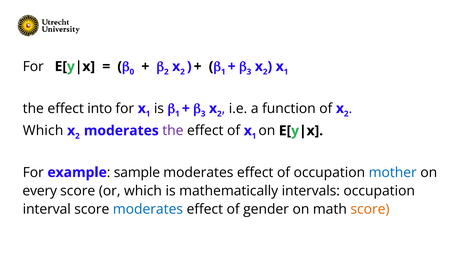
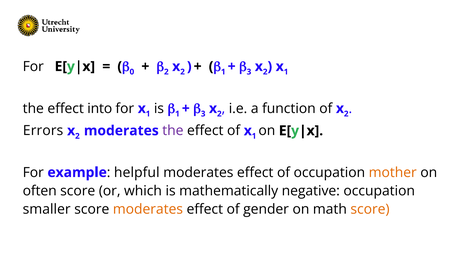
Which at (43, 131): Which -> Errors
sample: sample -> helpful
mother colour: blue -> orange
every: every -> often
intervals: intervals -> negative
interval: interval -> smaller
moderates at (148, 209) colour: blue -> orange
